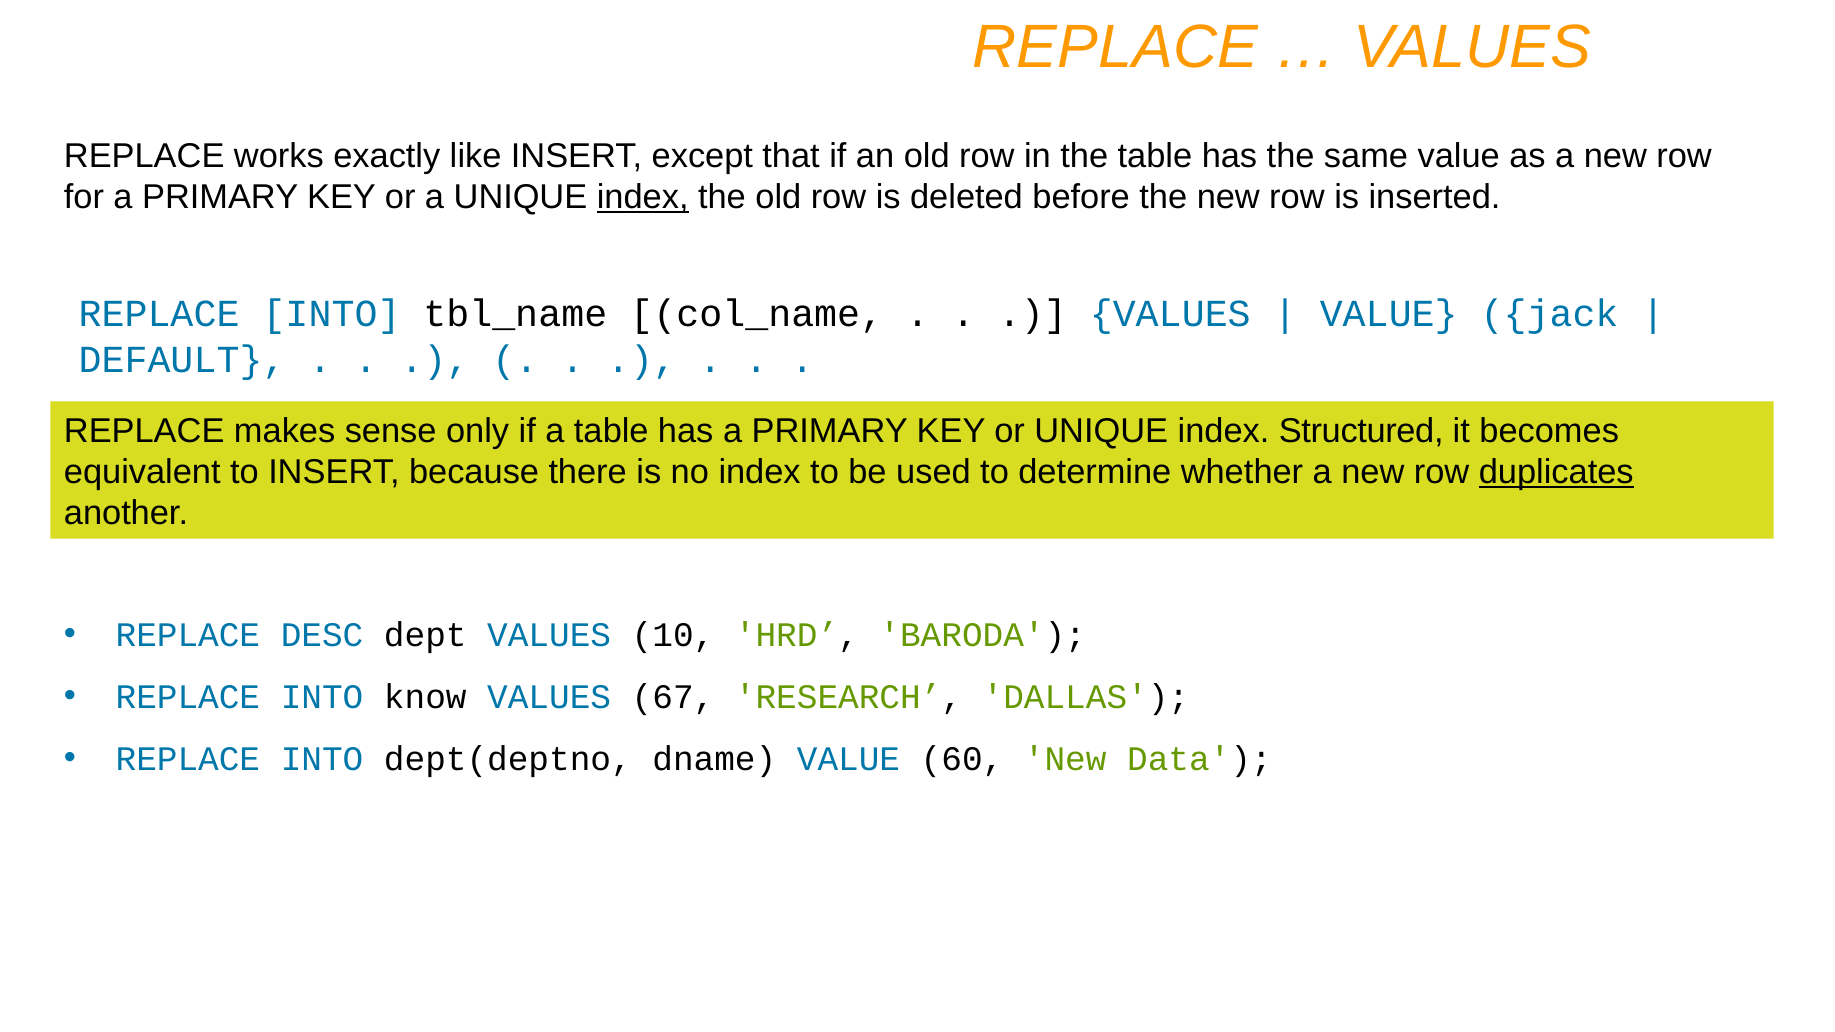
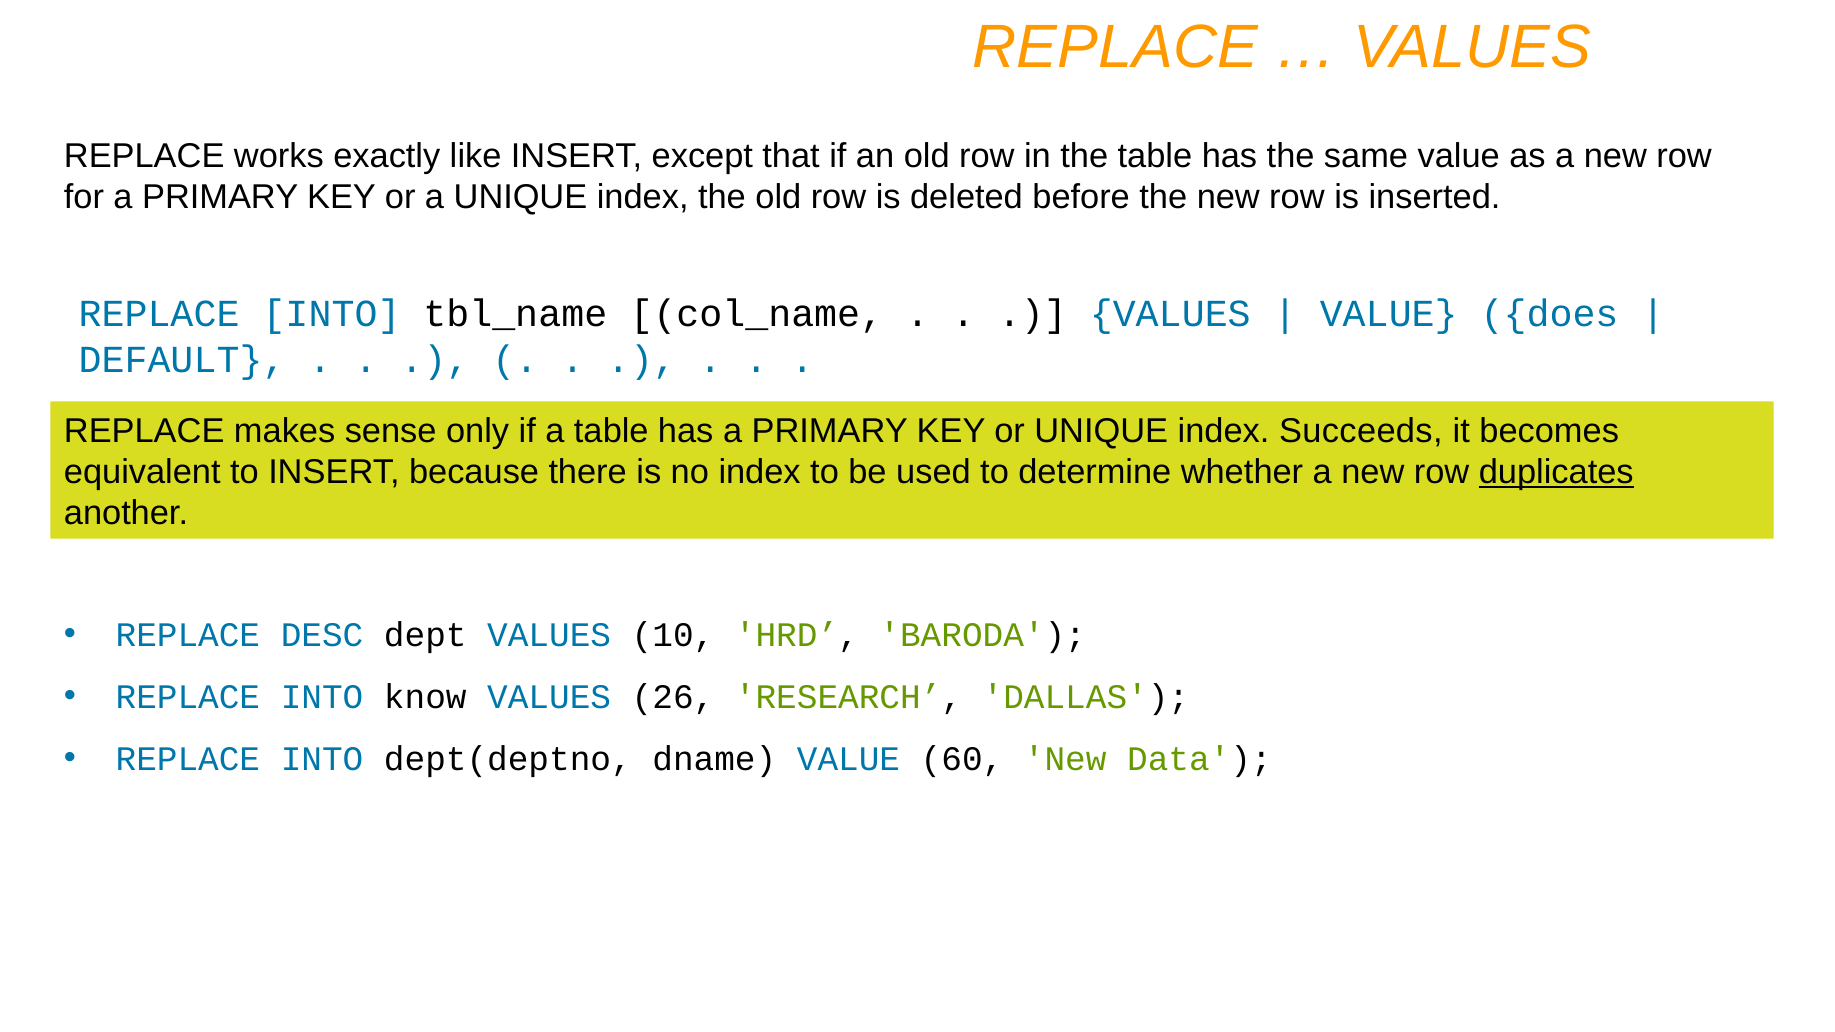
index at (643, 197) underline: present -> none
jack: jack -> does
Structured: Structured -> Succeeds
67: 67 -> 26
